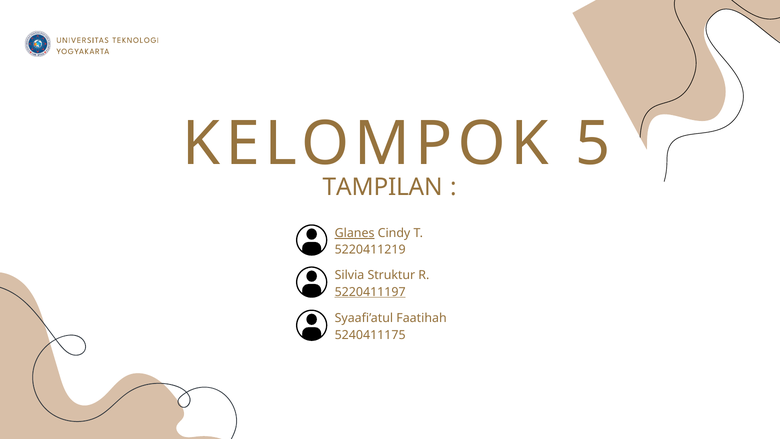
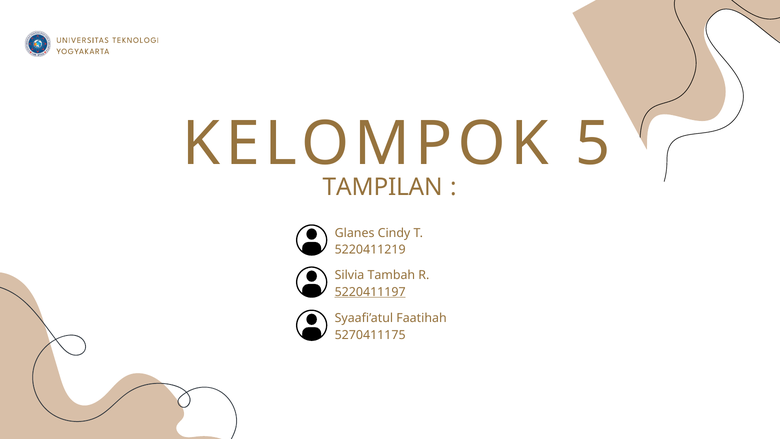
Glanes underline: present -> none
Struktur: Struktur -> Tambah
5240411175: 5240411175 -> 5270411175
